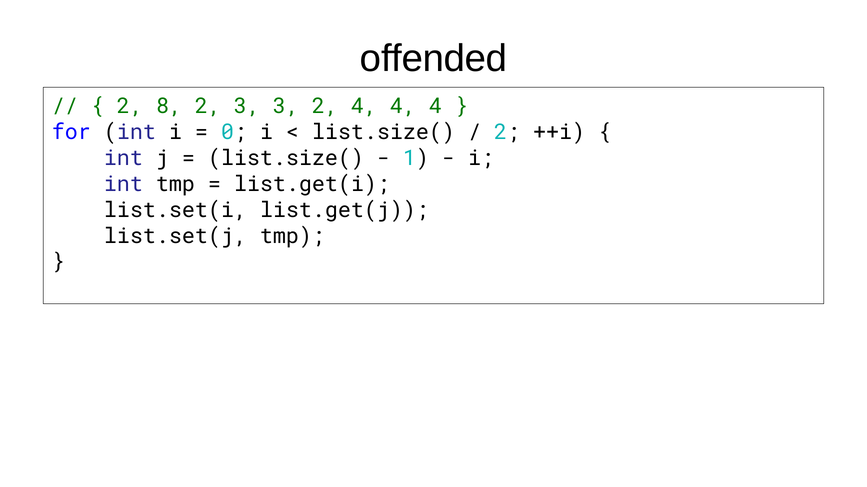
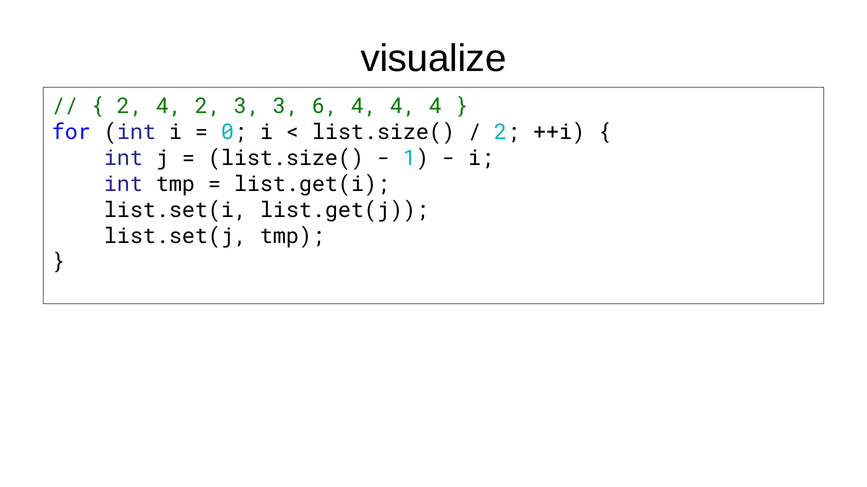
offended: offended -> visualize
2 8: 8 -> 4
3 2: 2 -> 6
